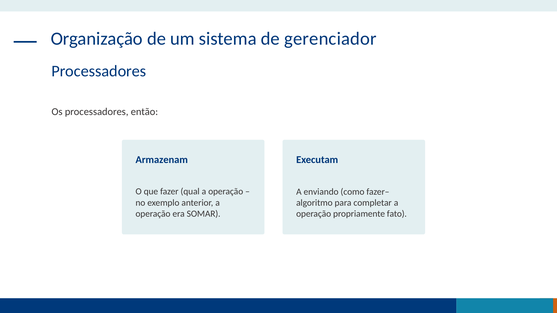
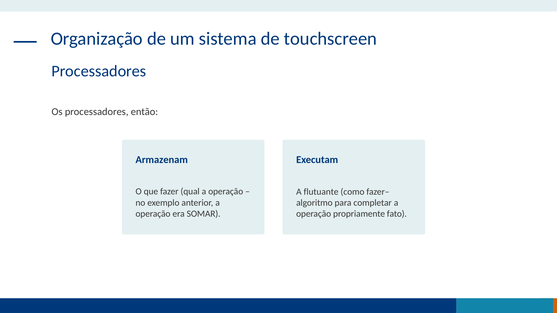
gerenciador: gerenciador -> touchscreen
enviando: enviando -> flutuante
